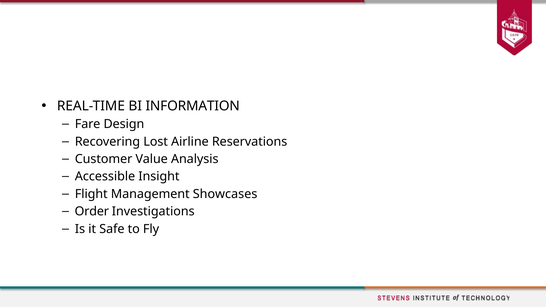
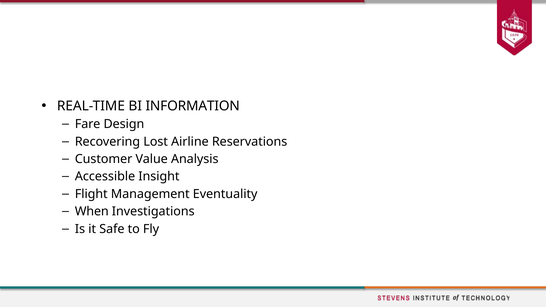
Showcases: Showcases -> Eventuality
Order: Order -> When
